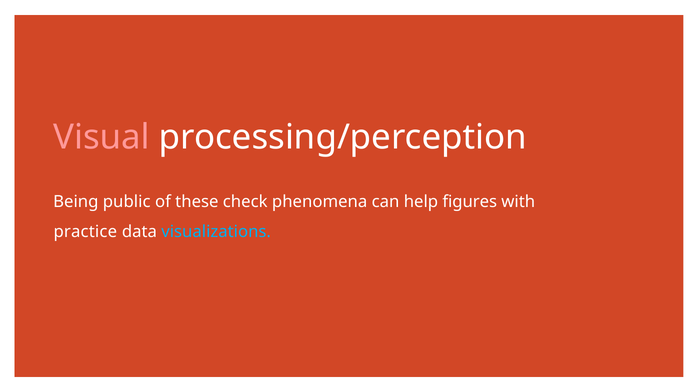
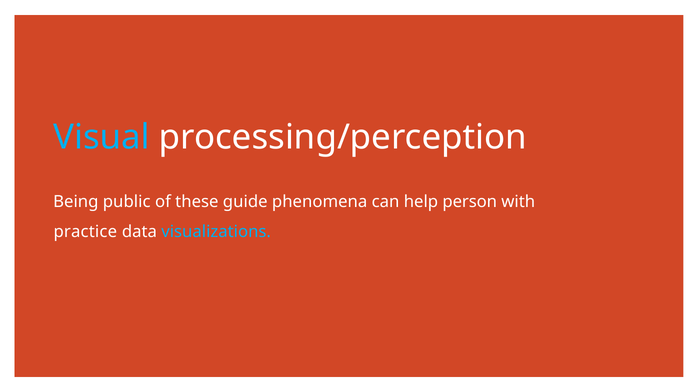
Visual colour: pink -> light blue
check: check -> guide
figures: figures -> person
